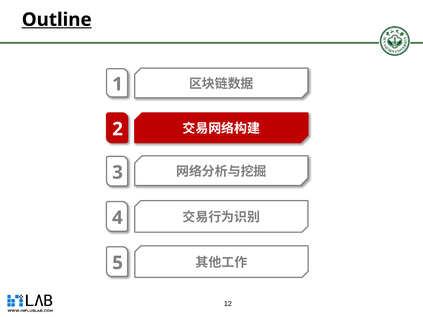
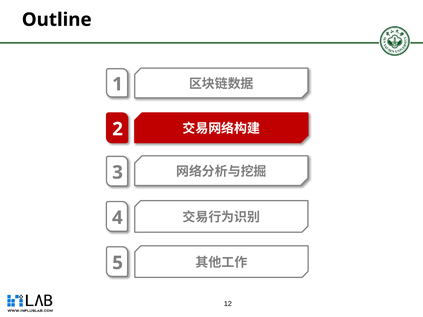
Outline underline: present -> none
